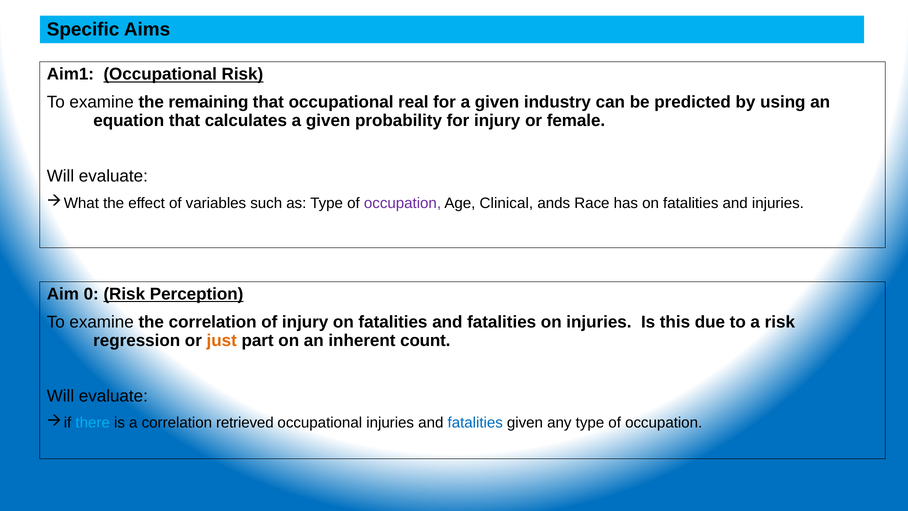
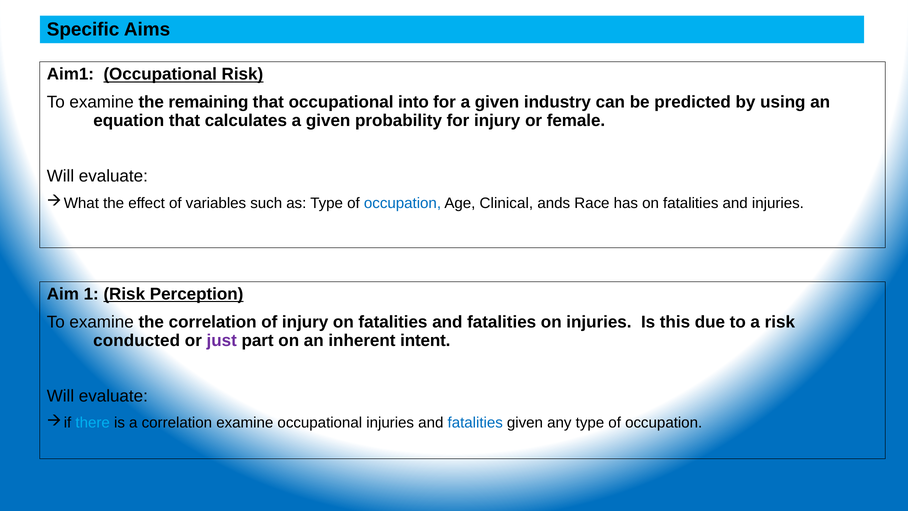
real: real -> into
occupation at (403, 203) colour: purple -> blue
0: 0 -> 1
regression: regression -> conducted
just colour: orange -> purple
count: count -> intent
correlation retrieved: retrieved -> examine
